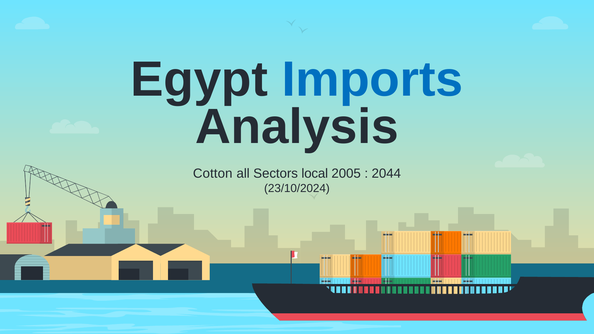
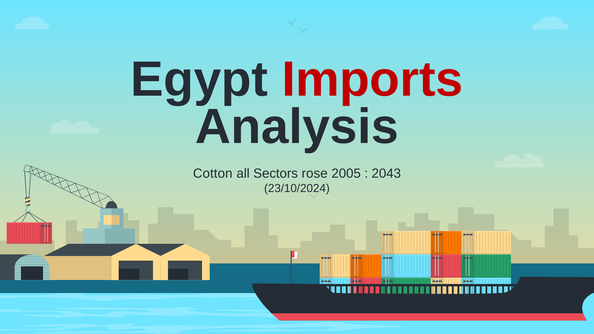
Imports colour: blue -> red
local: local -> rose
2044: 2044 -> 2043
